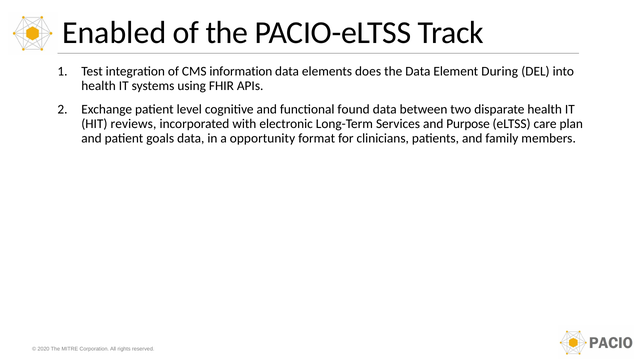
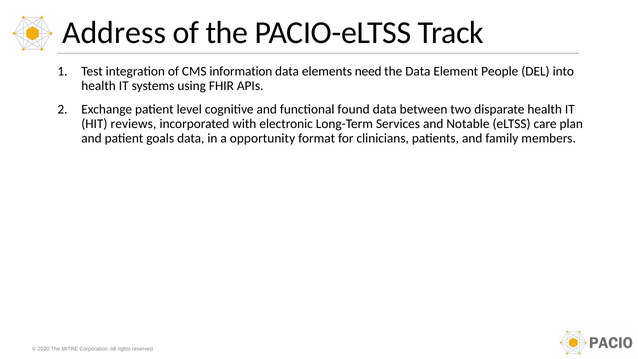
Enabled: Enabled -> Address
does: does -> need
During: During -> People
Purpose: Purpose -> Notable
